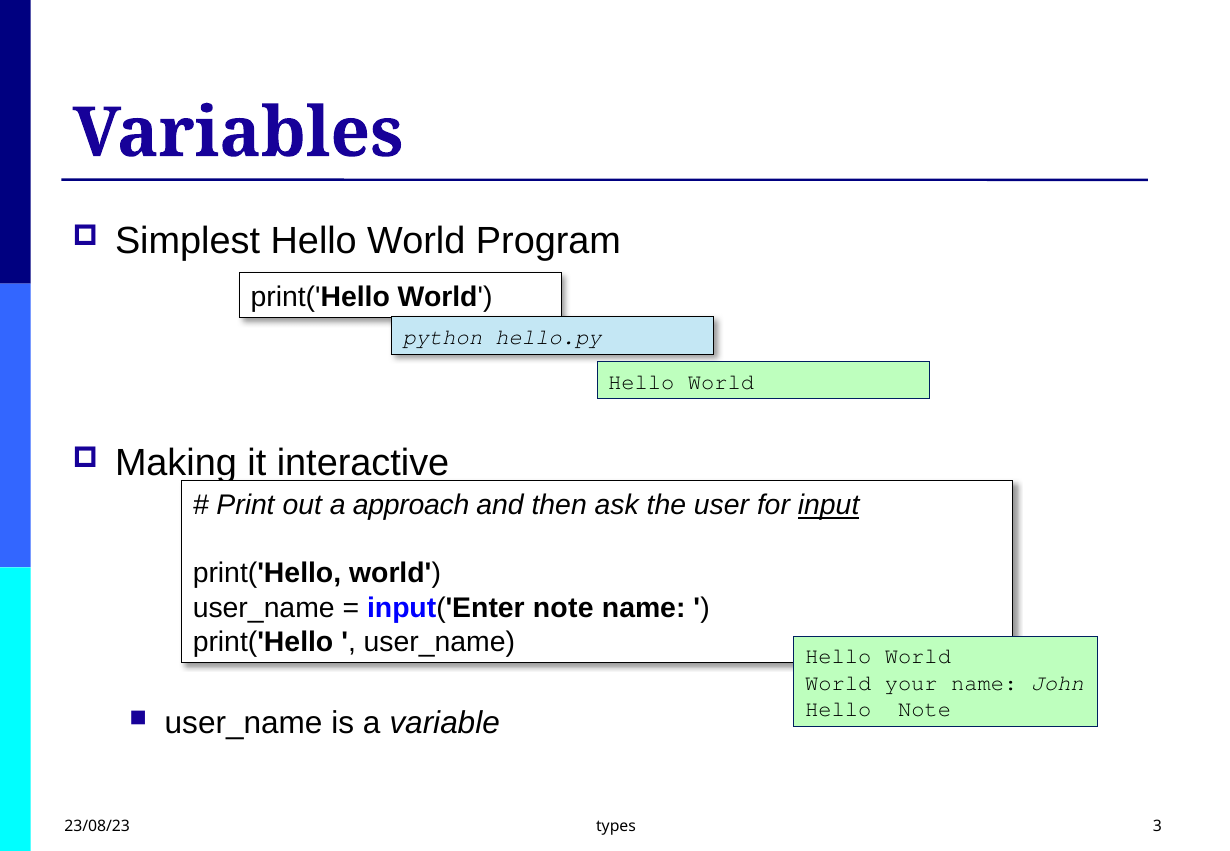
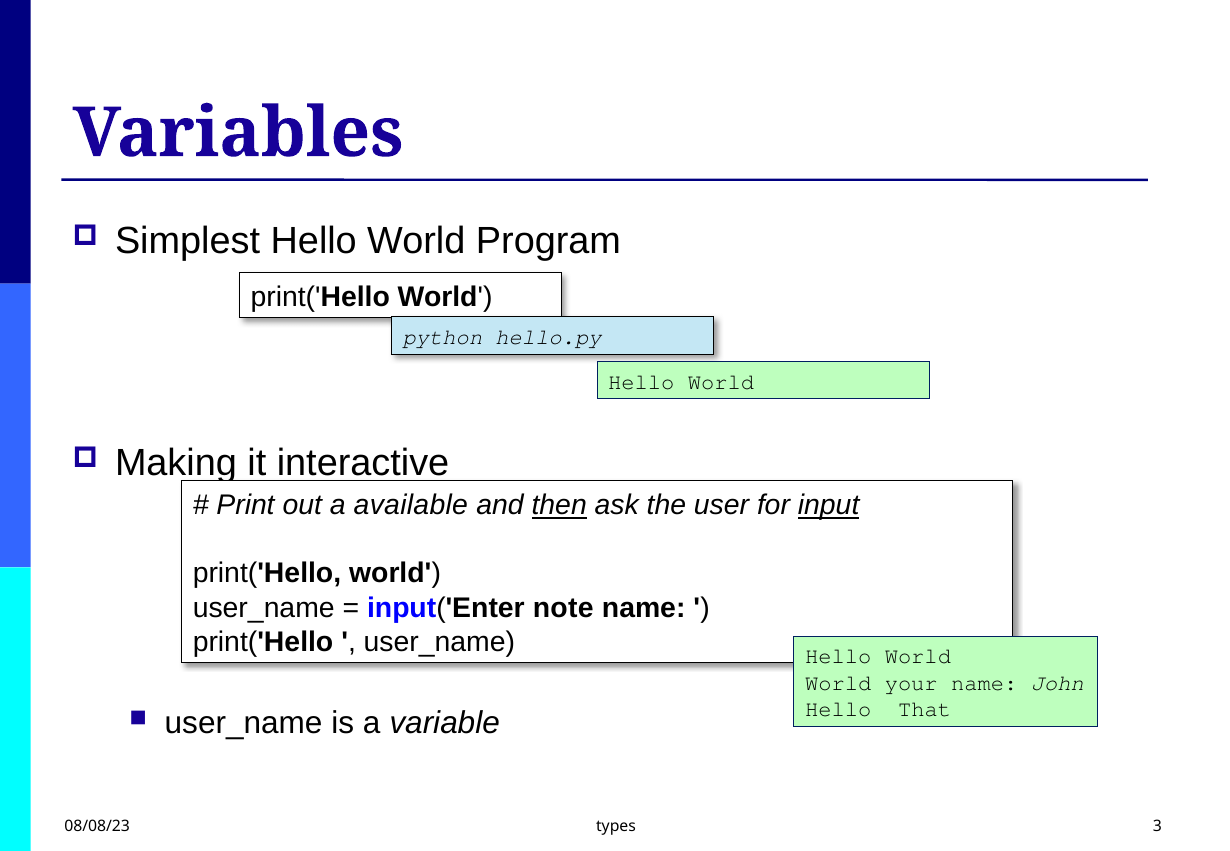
approach: approach -> available
then underline: none -> present
Hello Note: Note -> That
23/08/23: 23/08/23 -> 08/08/23
